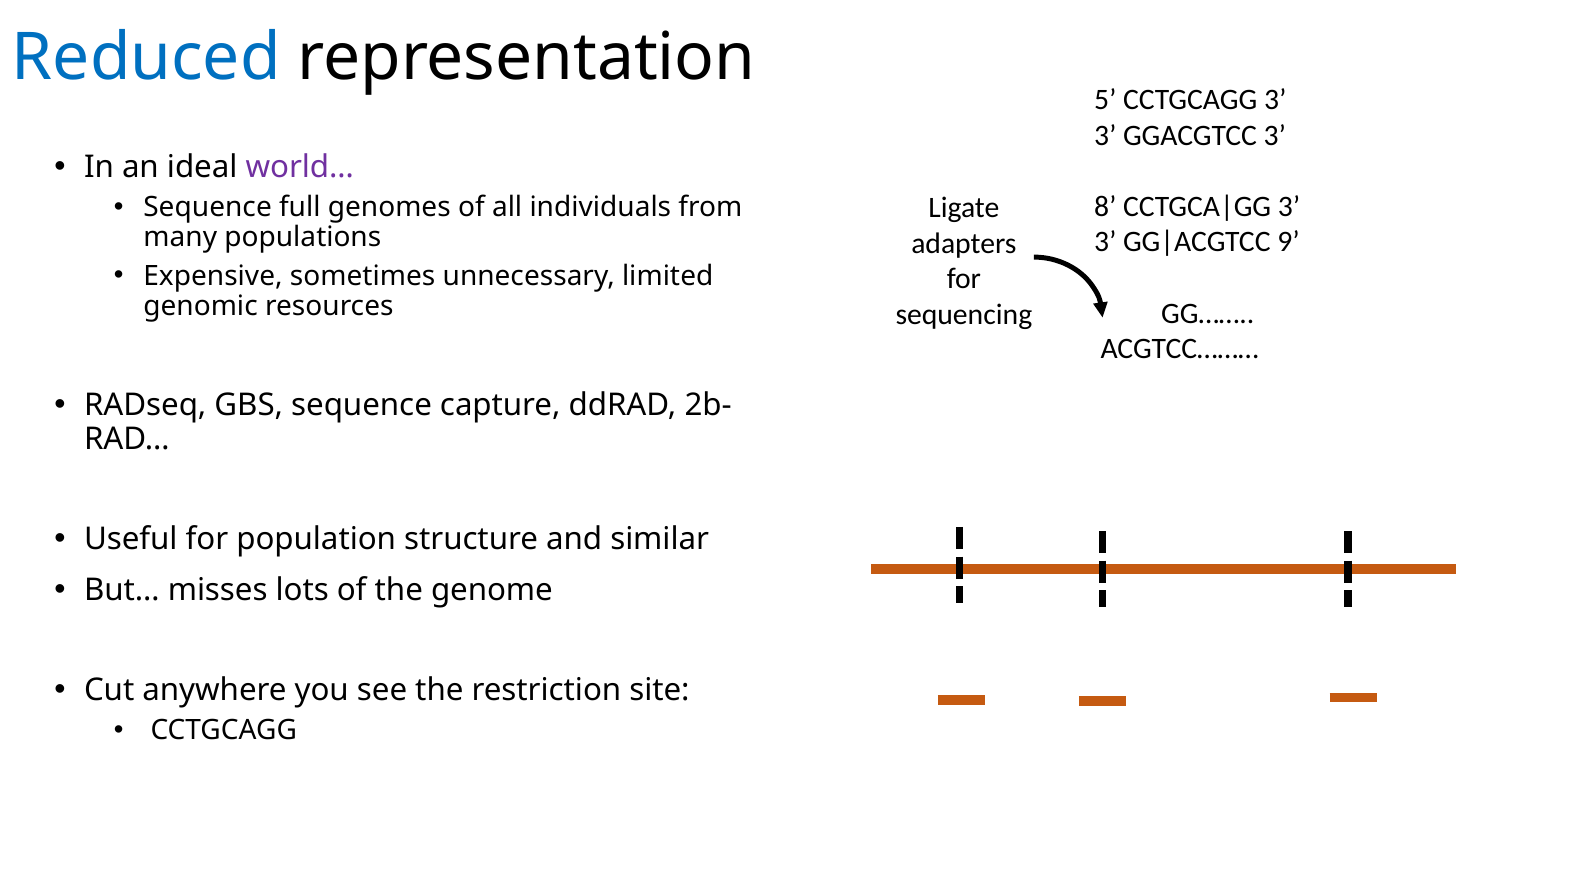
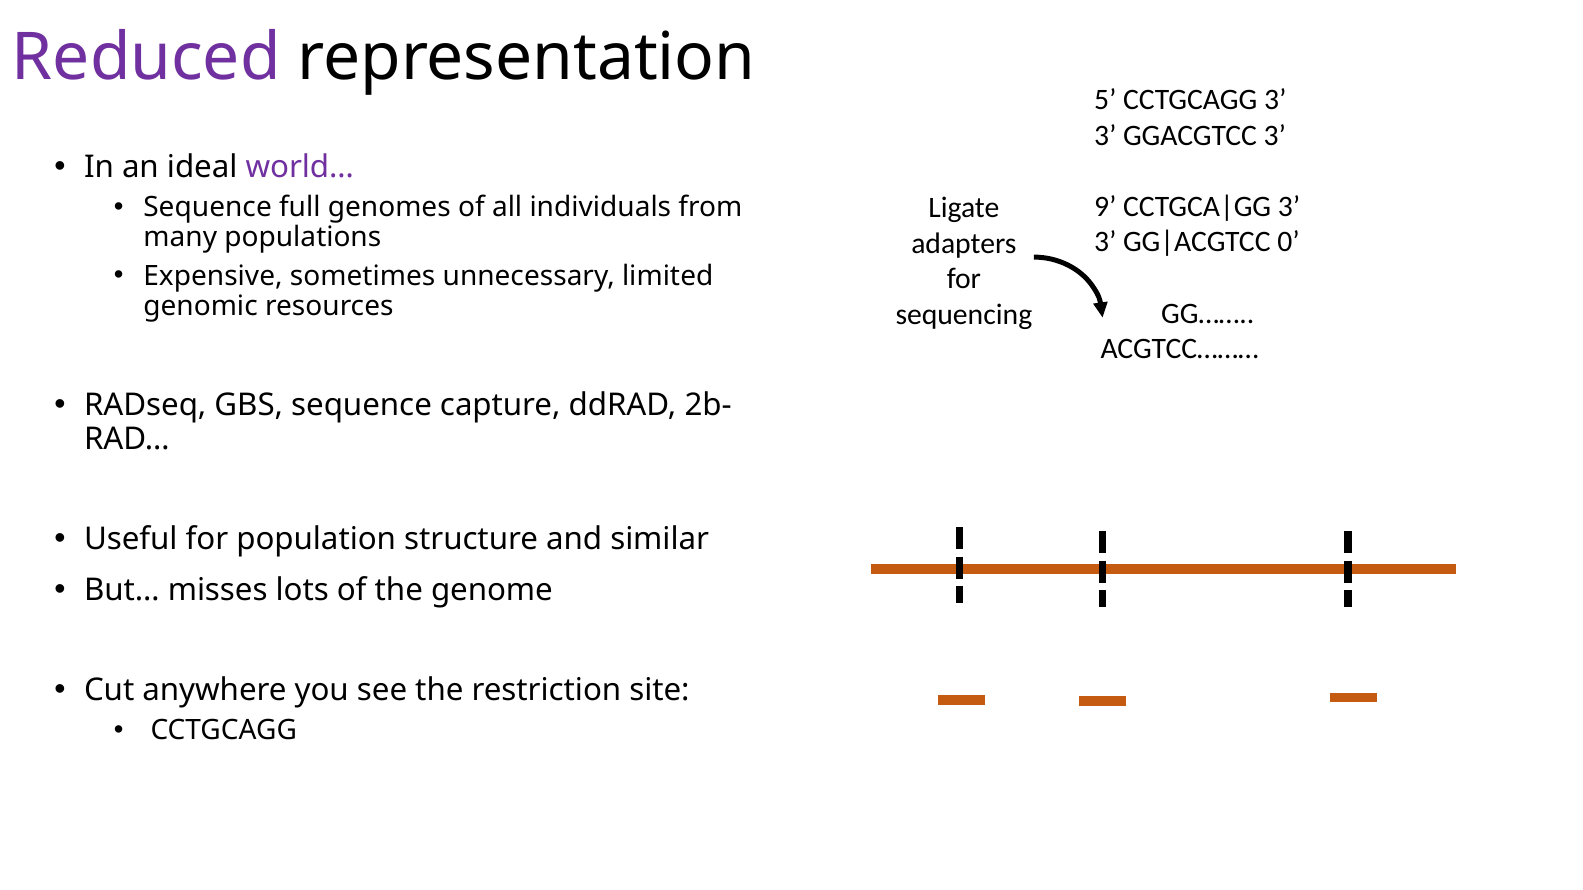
Reduced colour: blue -> purple
8: 8 -> 9
9: 9 -> 0
